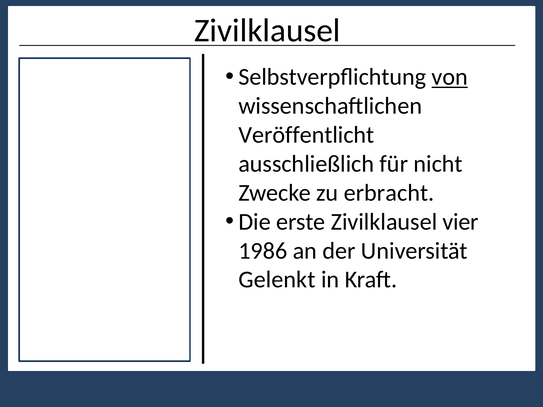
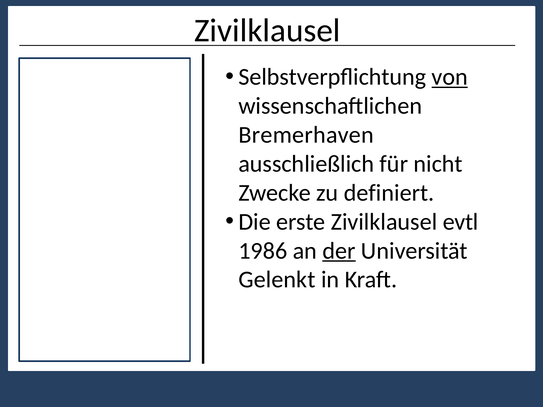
Veröffentlicht: Veröffentlicht -> Bremerhaven
erbracht: erbracht -> definiert
vier: vier -> evtl
der underline: none -> present
